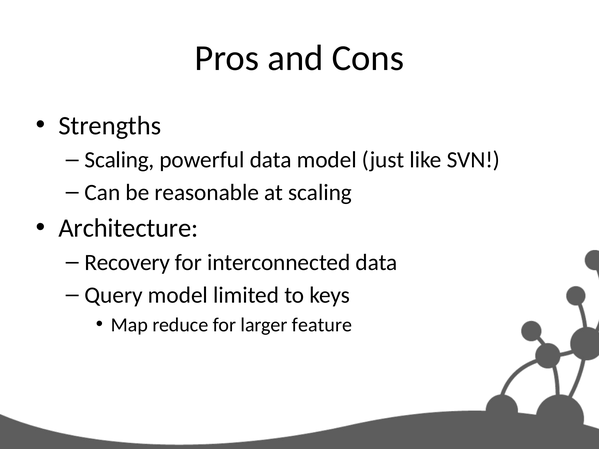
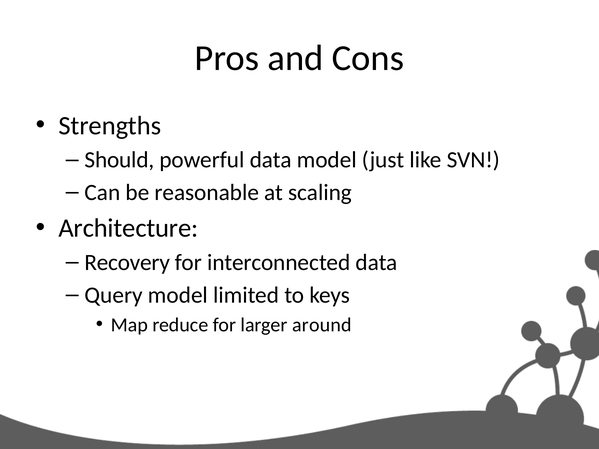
Scaling at (119, 160): Scaling -> Should
feature: feature -> around
